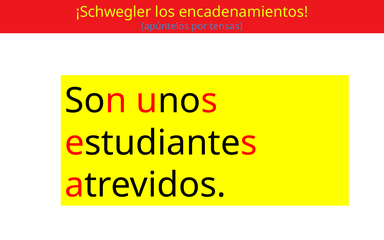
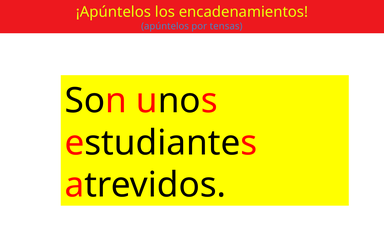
¡Schwegler: ¡Schwegler -> ¡Apúntelos
